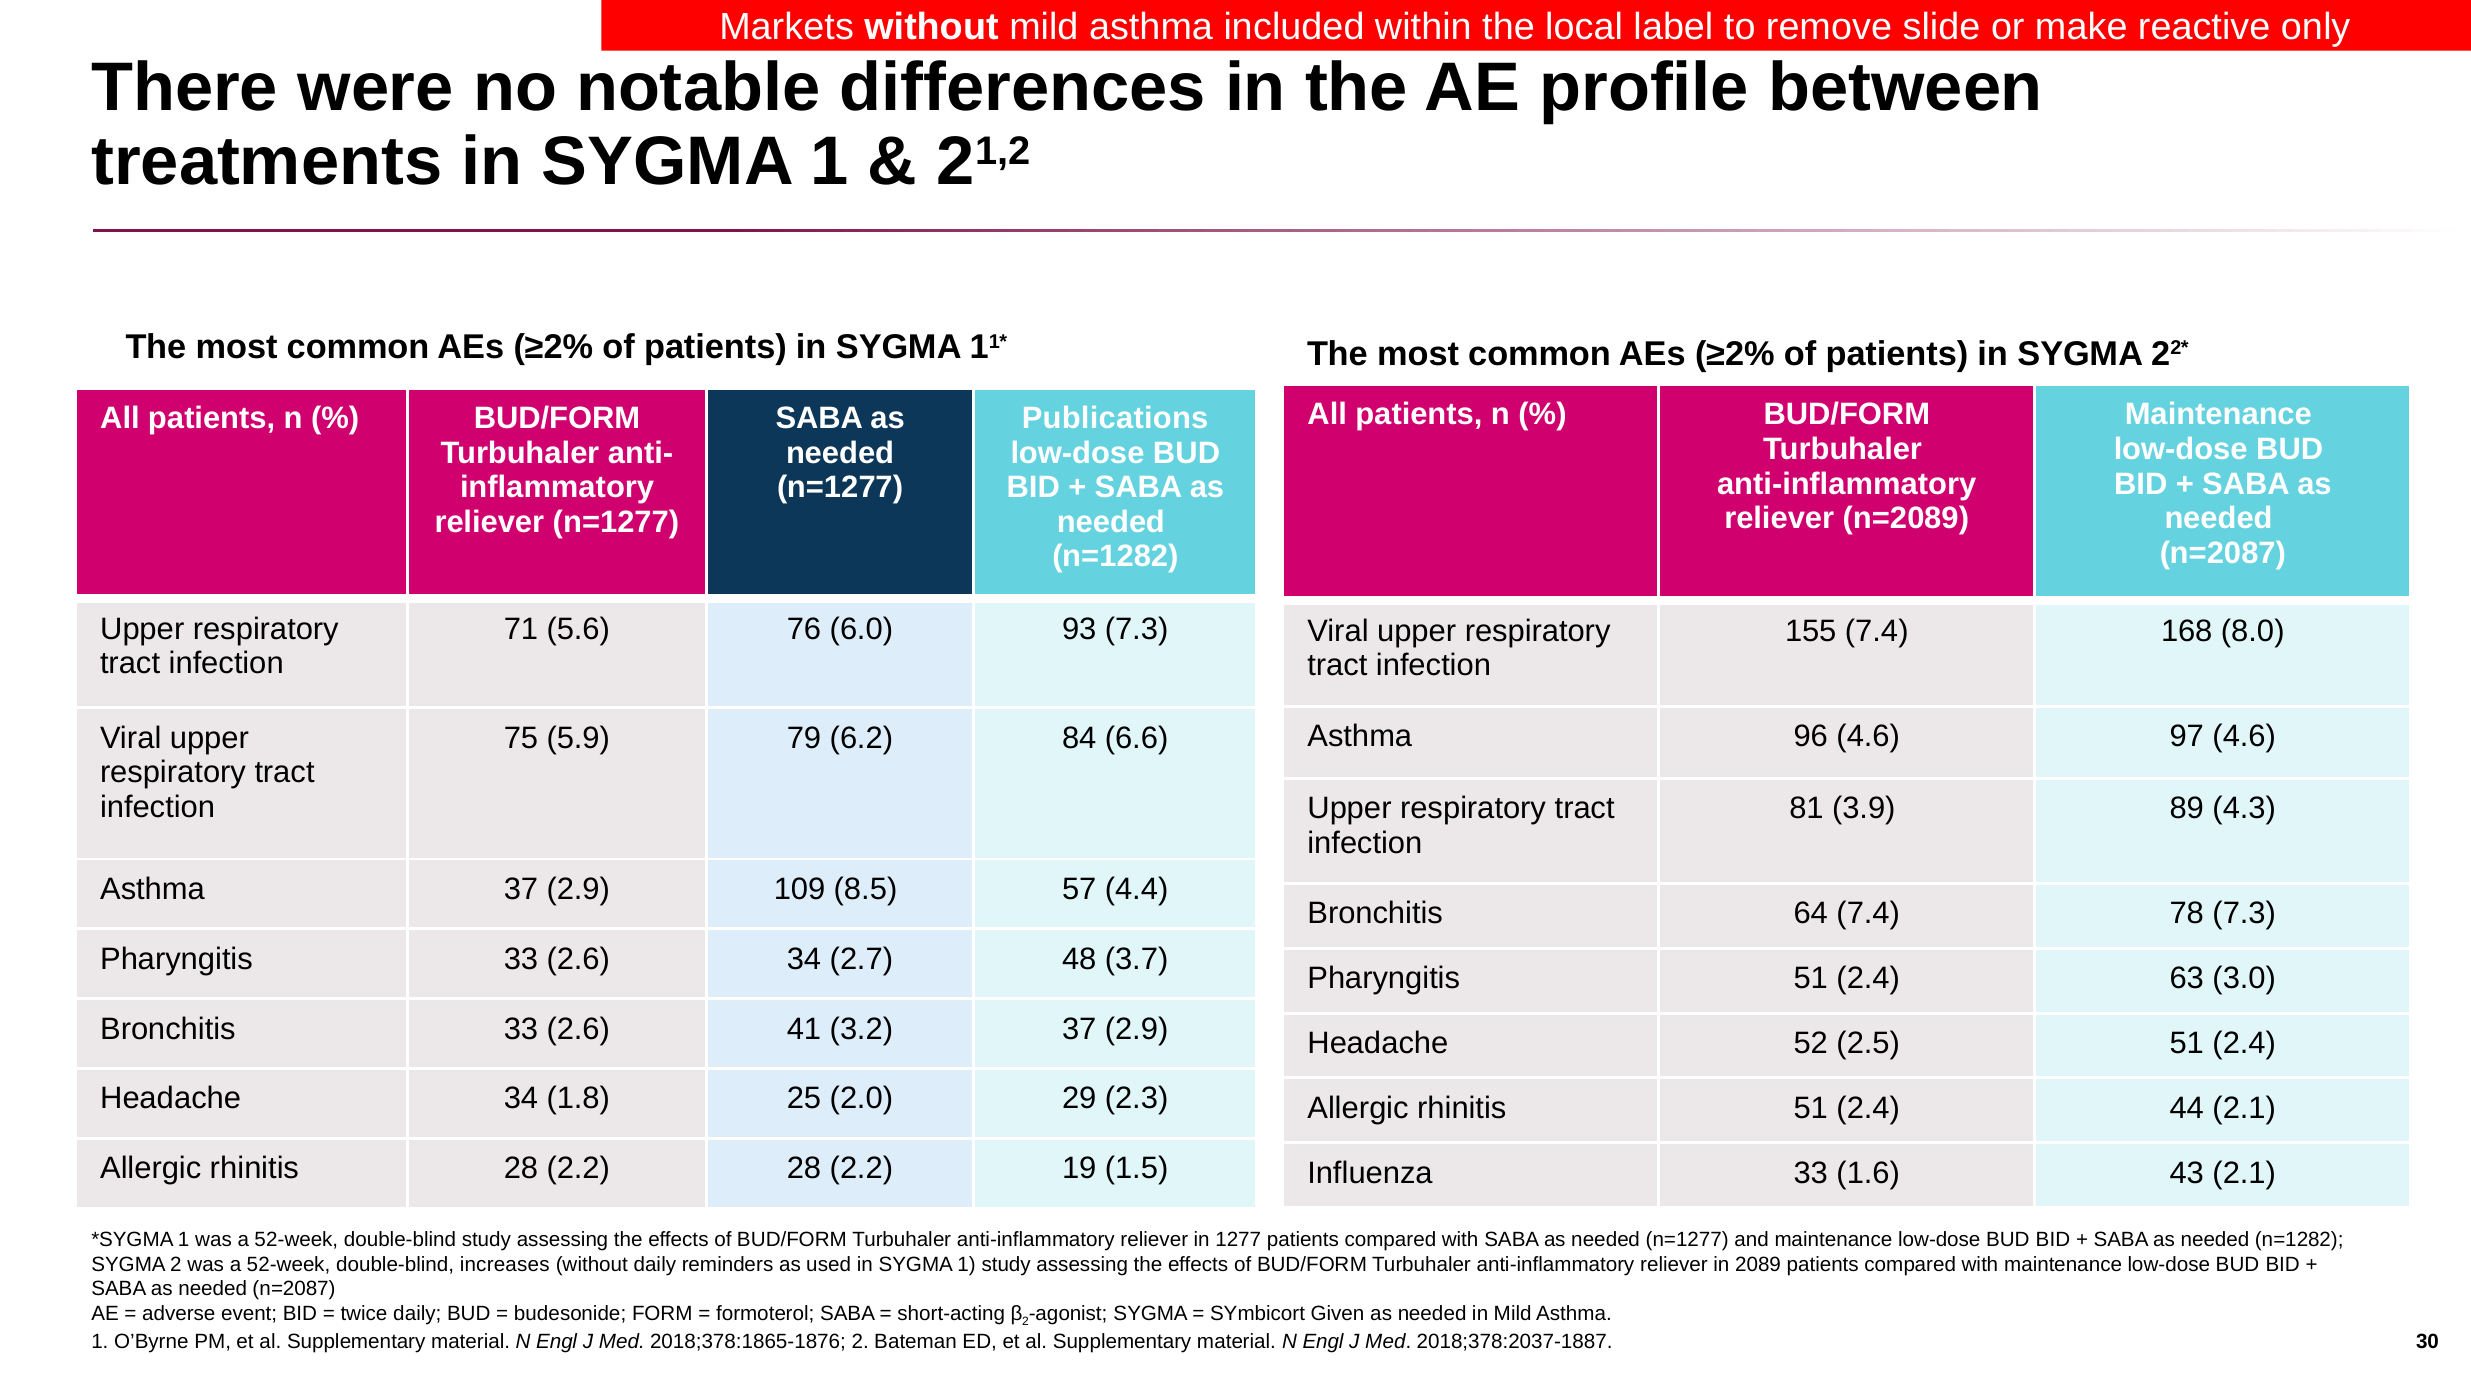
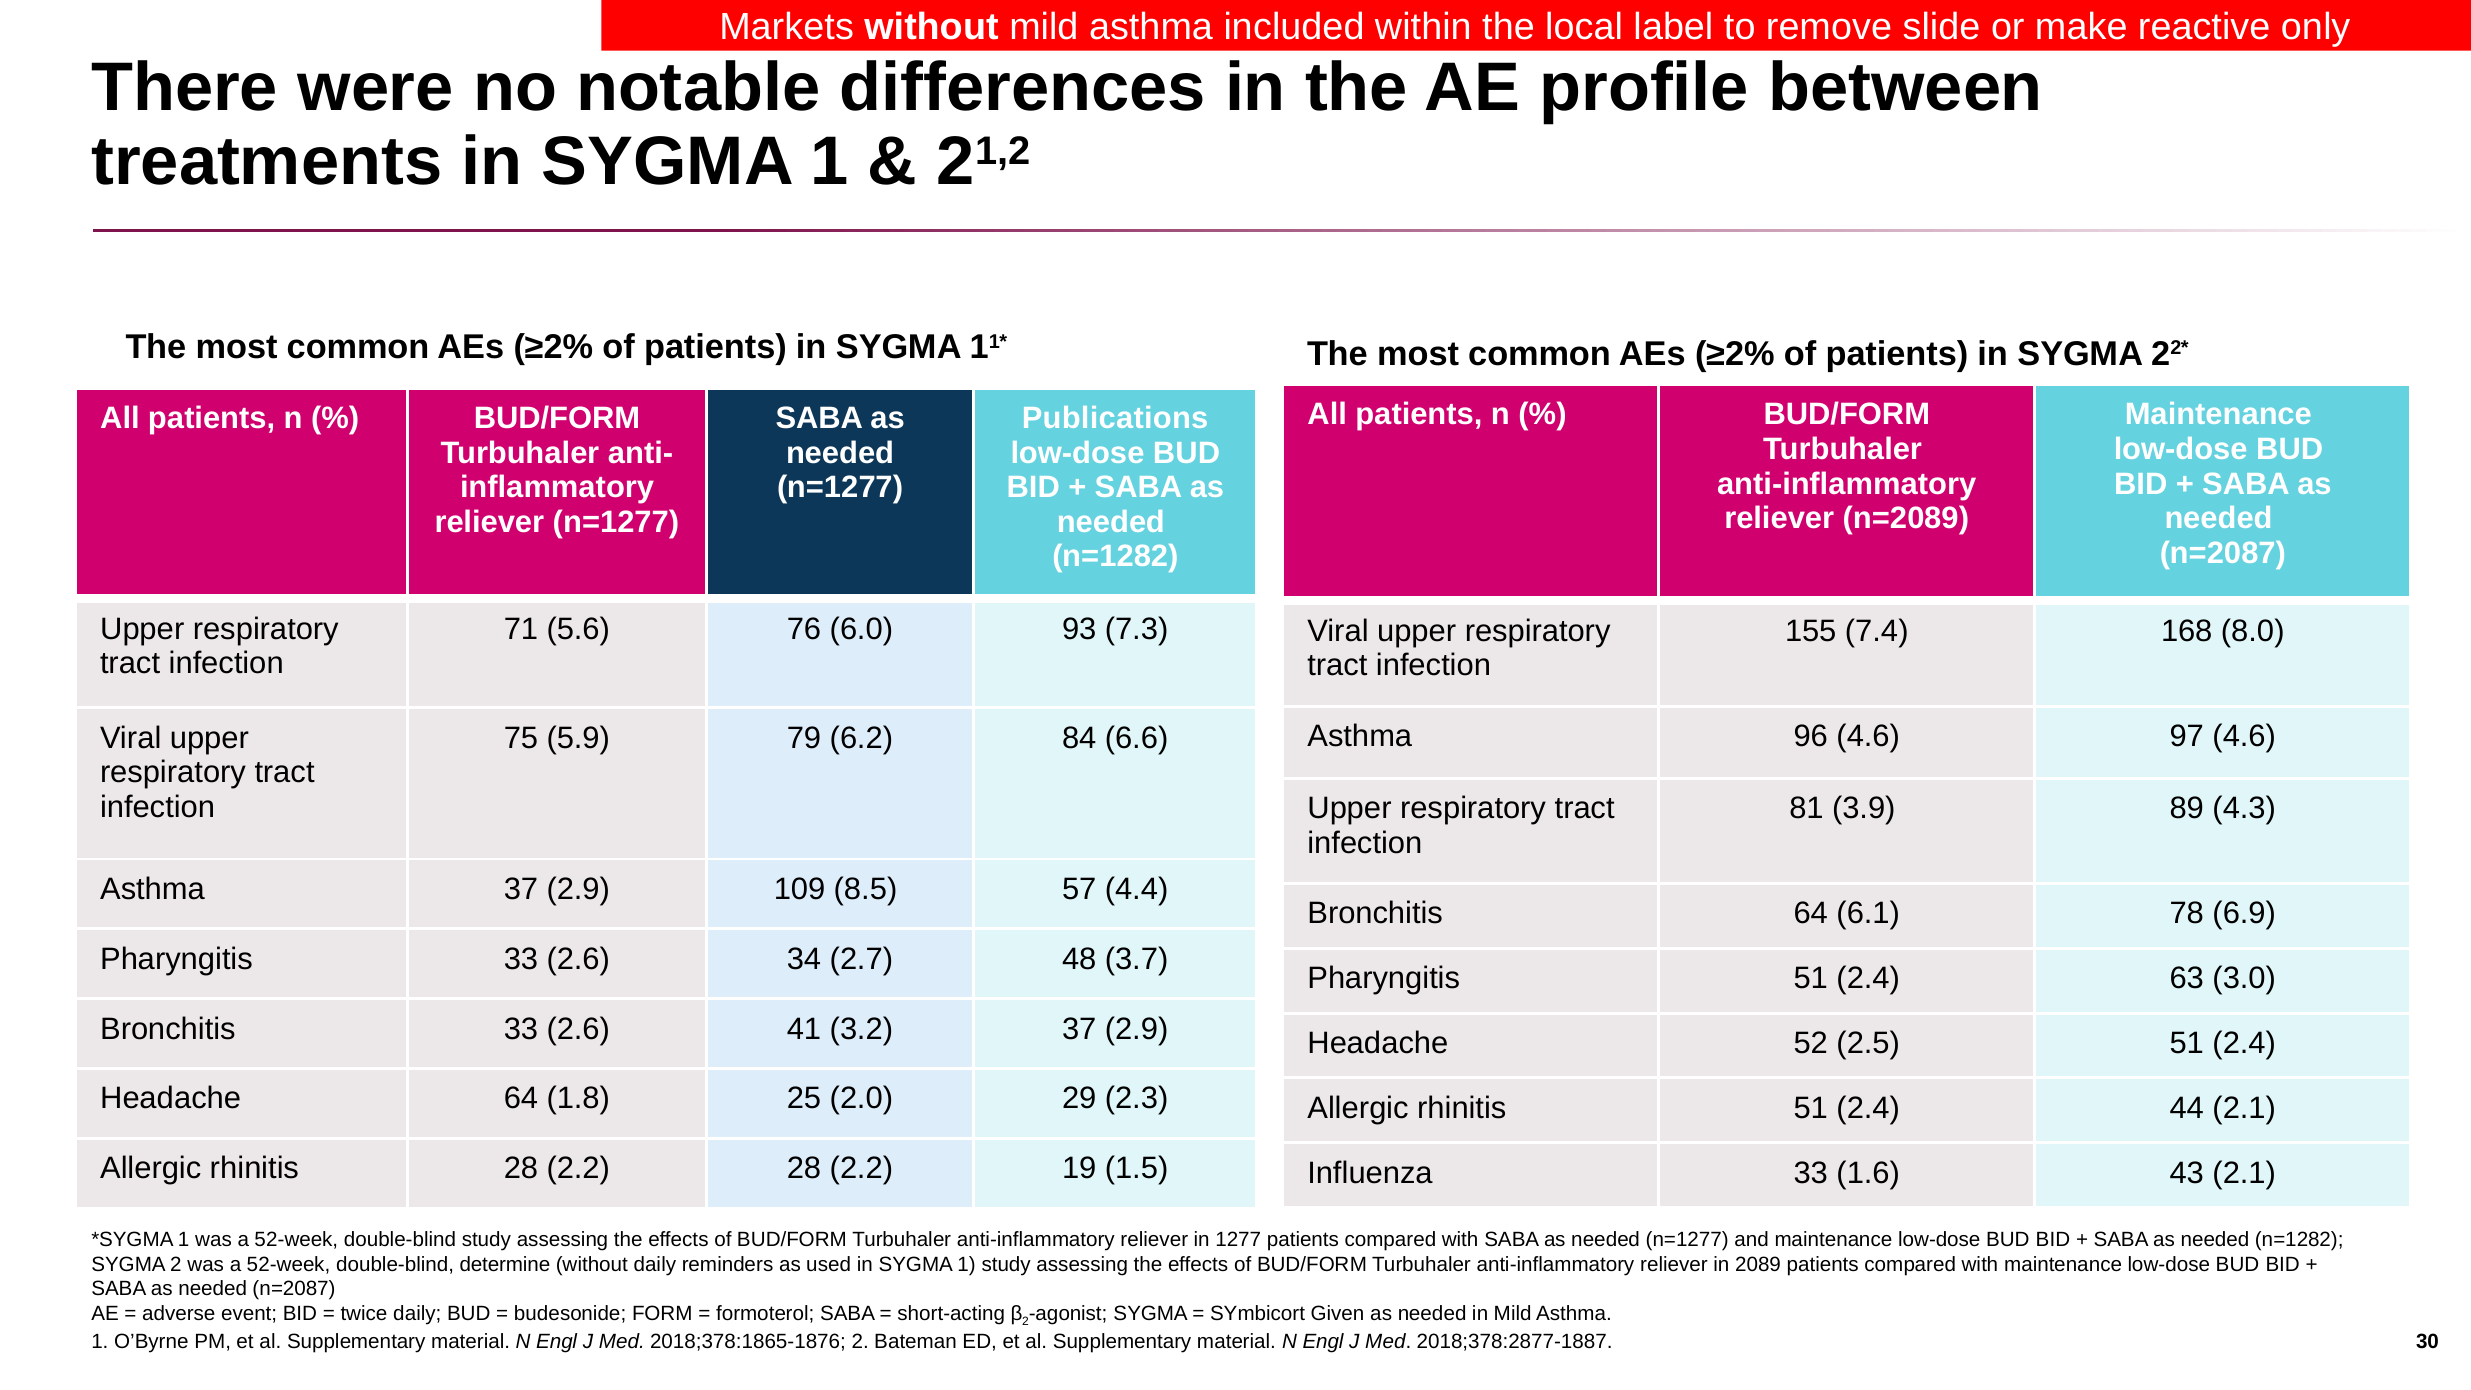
64 7.4: 7.4 -> 6.1
78 7.3: 7.3 -> 6.9
Headache 34: 34 -> 64
increases: increases -> determine
2018;378:2037-1887: 2018;378:2037-1887 -> 2018;378:2877-1887
